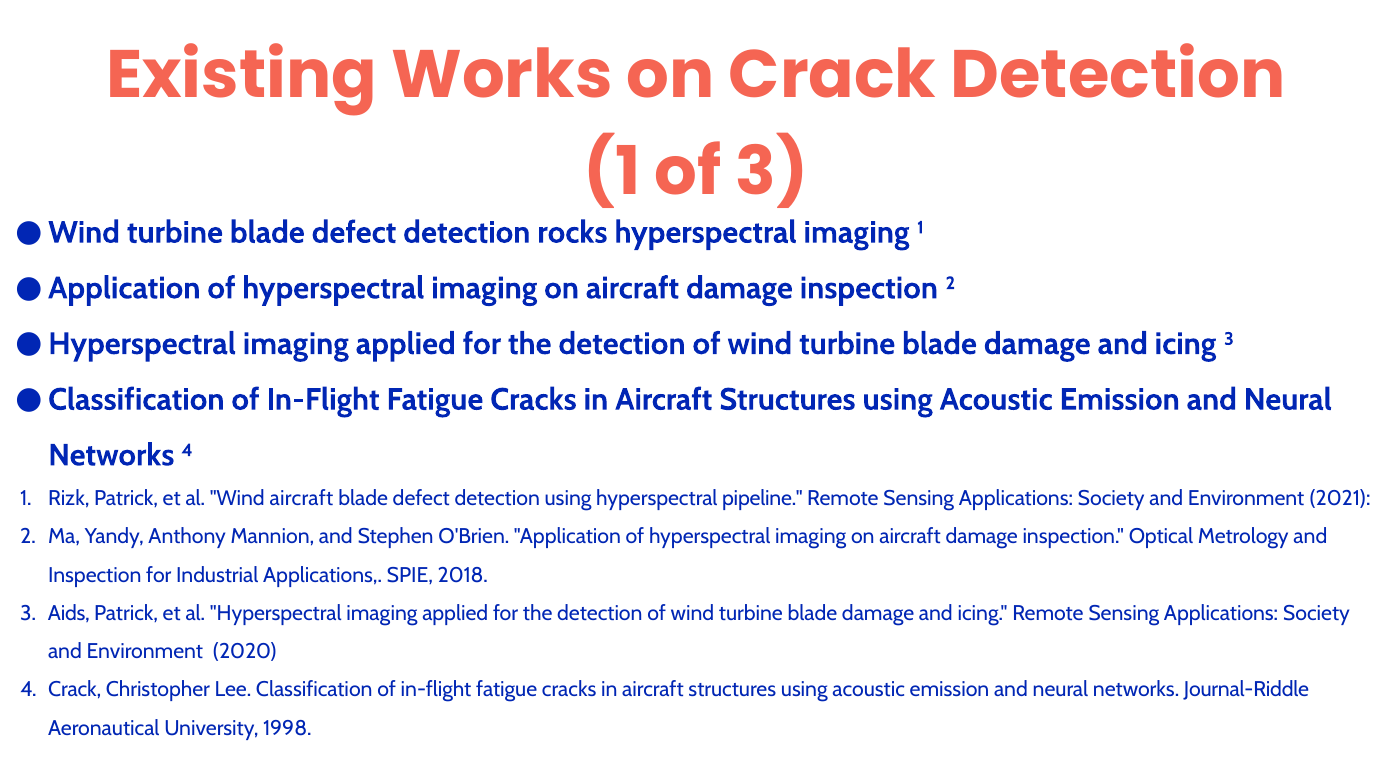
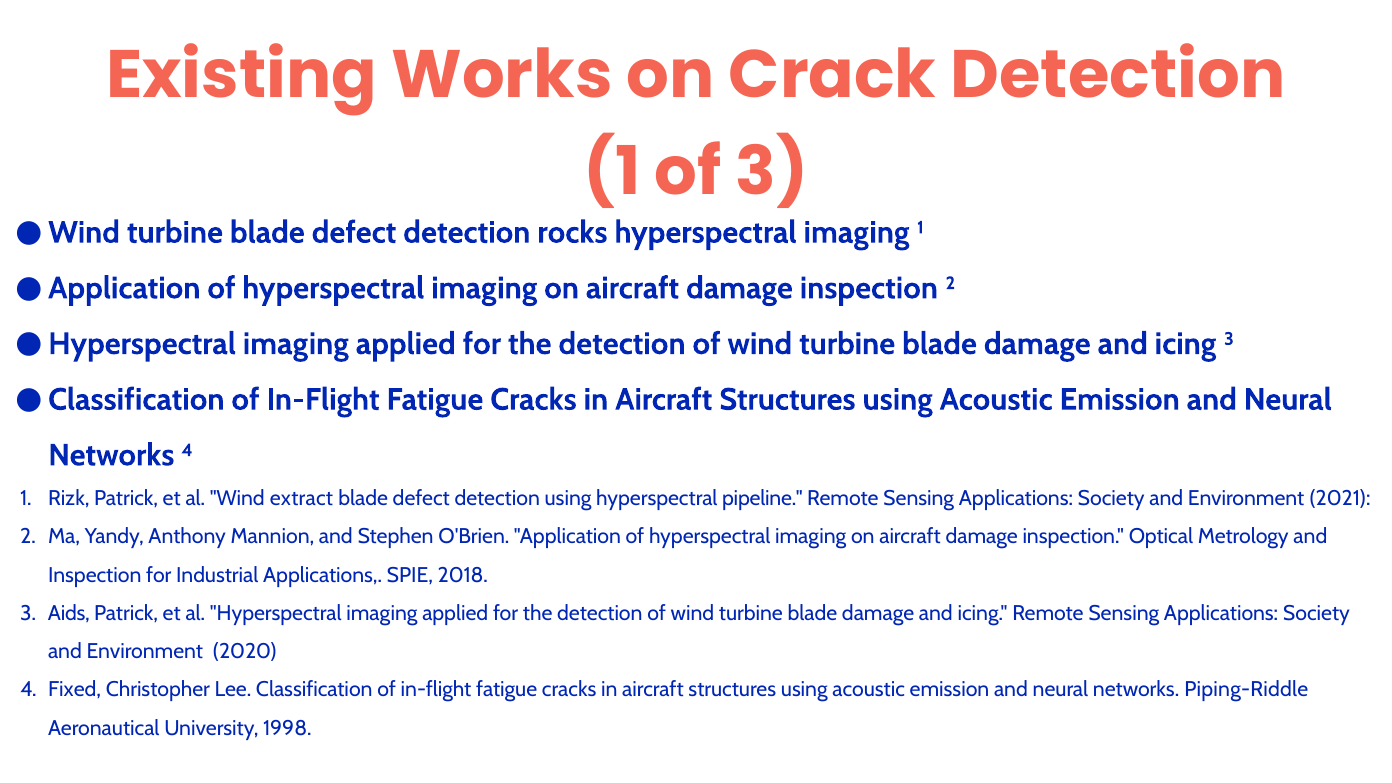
Wind aircraft: aircraft -> extract
4 Crack: Crack -> Fixed
Journal-Riddle: Journal-Riddle -> Piping-Riddle
